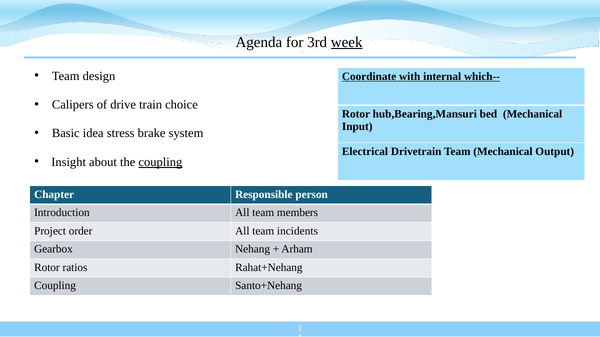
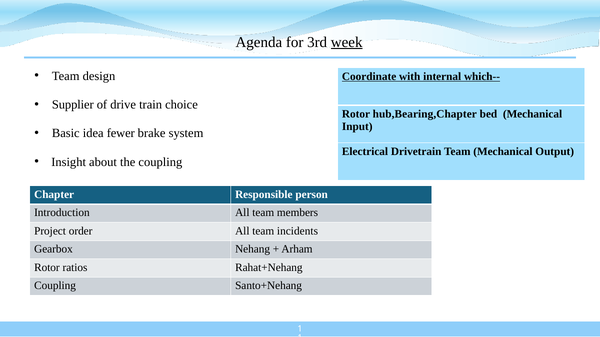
Calipers: Calipers -> Supplier
hub,Bearing,Mansuri: hub,Bearing,Mansuri -> hub,Bearing,Chapter
stress: stress -> fewer
coupling at (160, 162) underline: present -> none
